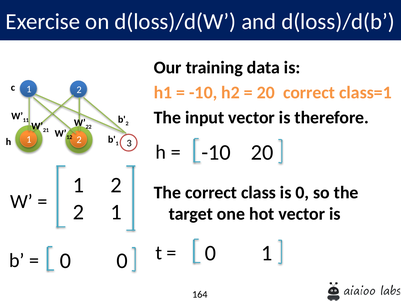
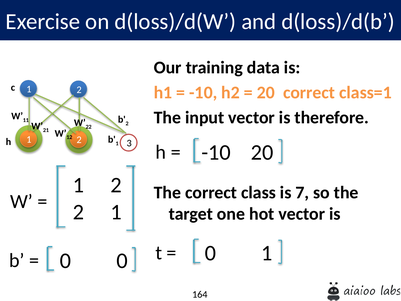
is 0: 0 -> 7
